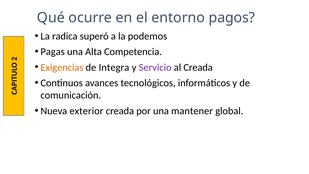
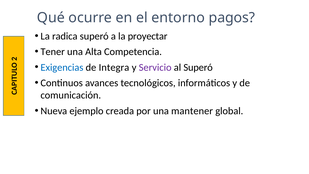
podemos: podemos -> proyectar
Pagas: Pagas -> Tener
Exigencias colour: orange -> blue
al Creada: Creada -> Superó
exterior: exterior -> ejemplo
